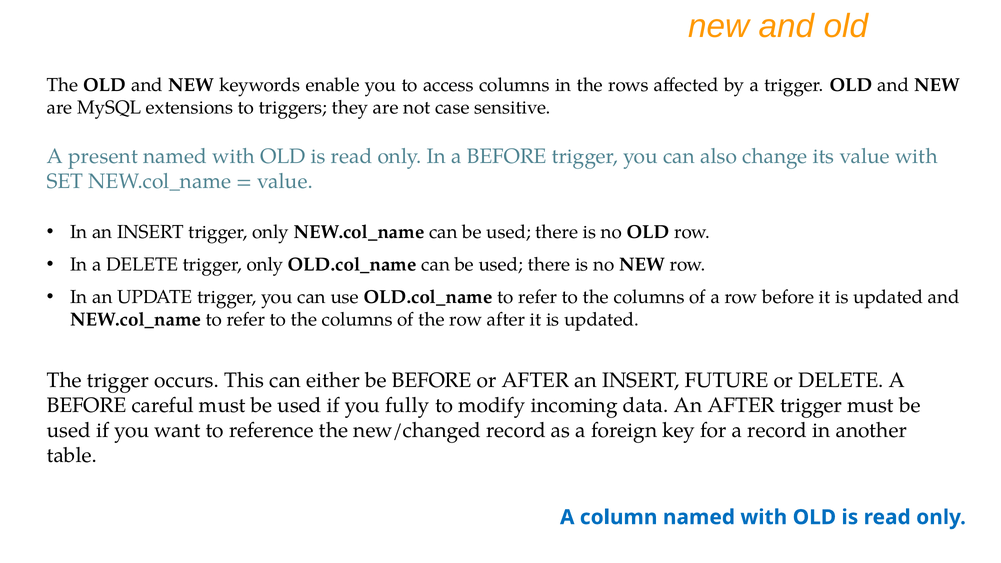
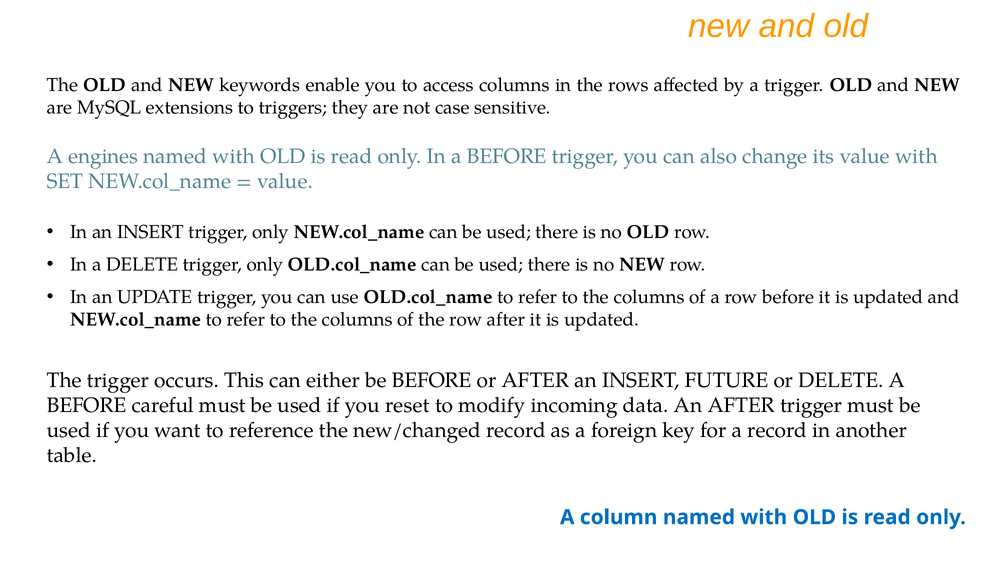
present: present -> engines
fully: fully -> reset
